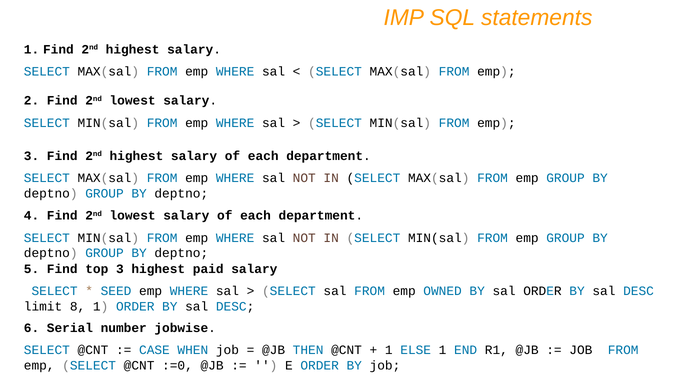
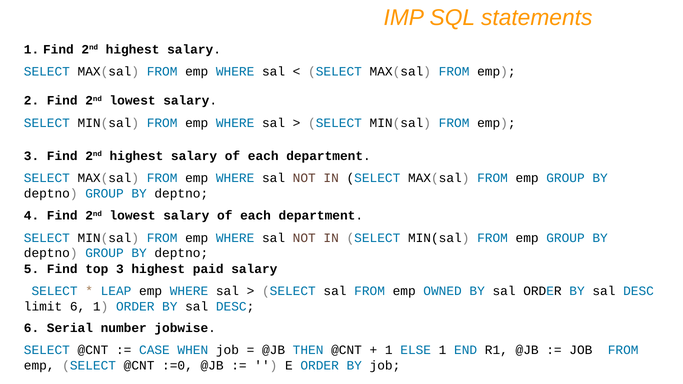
SEED: SEED -> LEAP
limit 8: 8 -> 6
